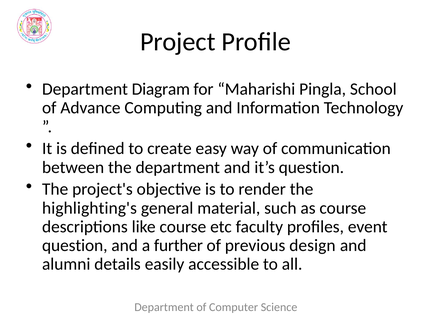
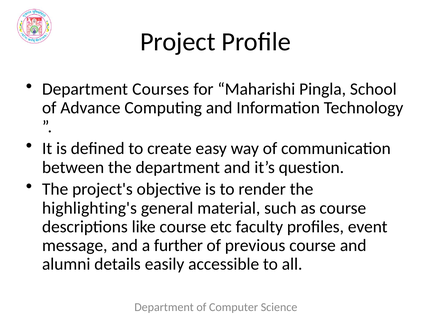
Diagram: Diagram -> Courses
question at (75, 246): question -> message
previous design: design -> course
